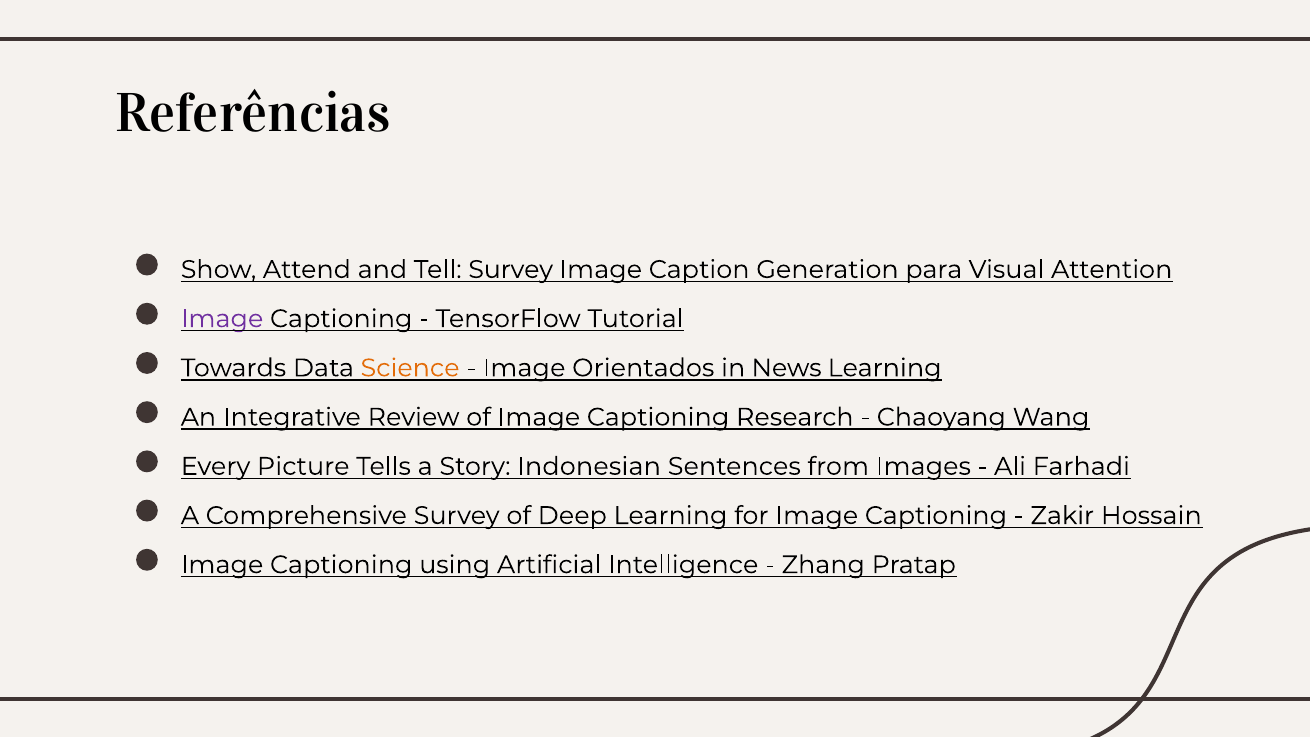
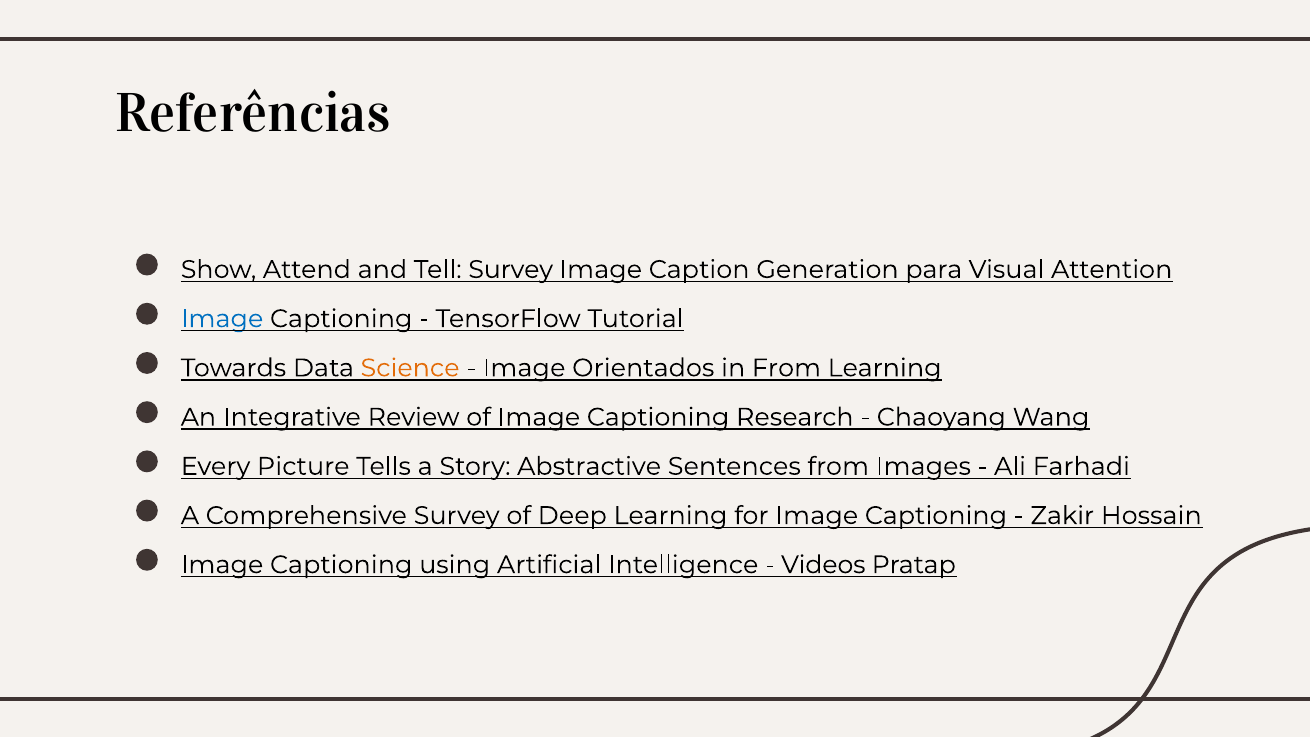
Image at (222, 319) colour: purple -> blue
in News: News -> From
Indonesian: Indonesian -> Abstractive
Zhang: Zhang -> Videos
